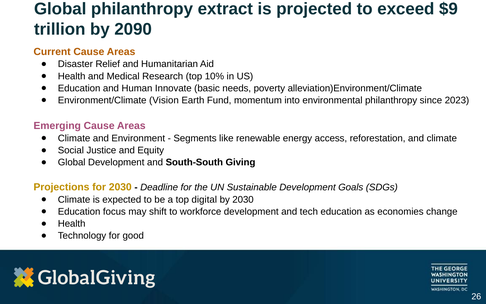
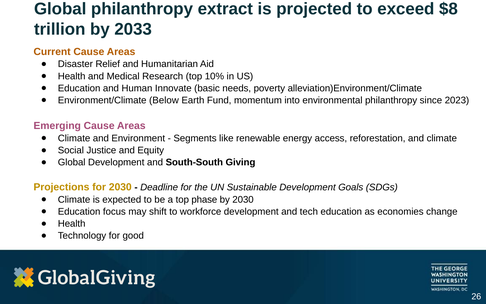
$9: $9 -> $8
2090: 2090 -> 2033
Vision: Vision -> Below
digital: digital -> phase
